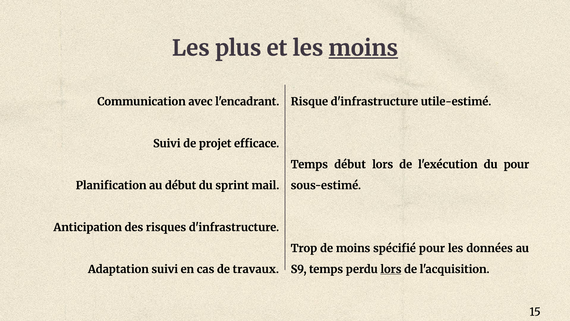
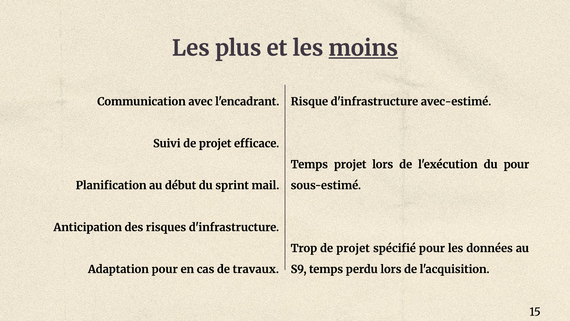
utile-estimé: utile-estimé -> avec-estimé
Temps début: début -> projet
Trop de moins: moins -> projet
Adaptation suivi: suivi -> pour
lors at (391, 269) underline: present -> none
